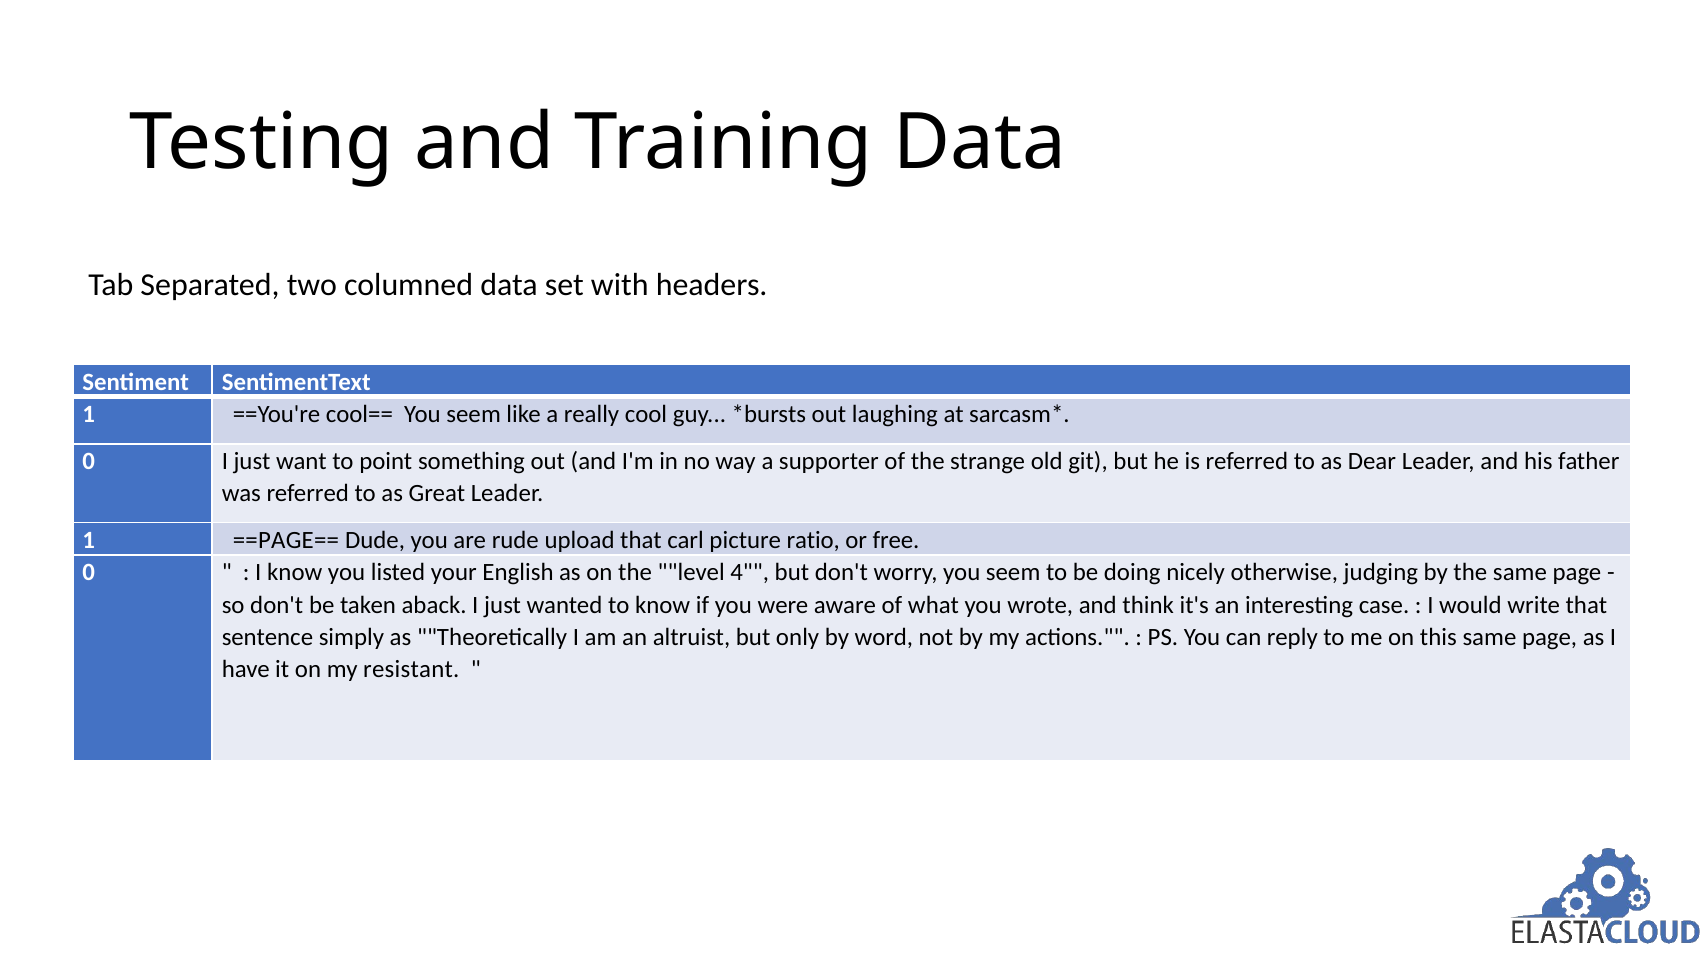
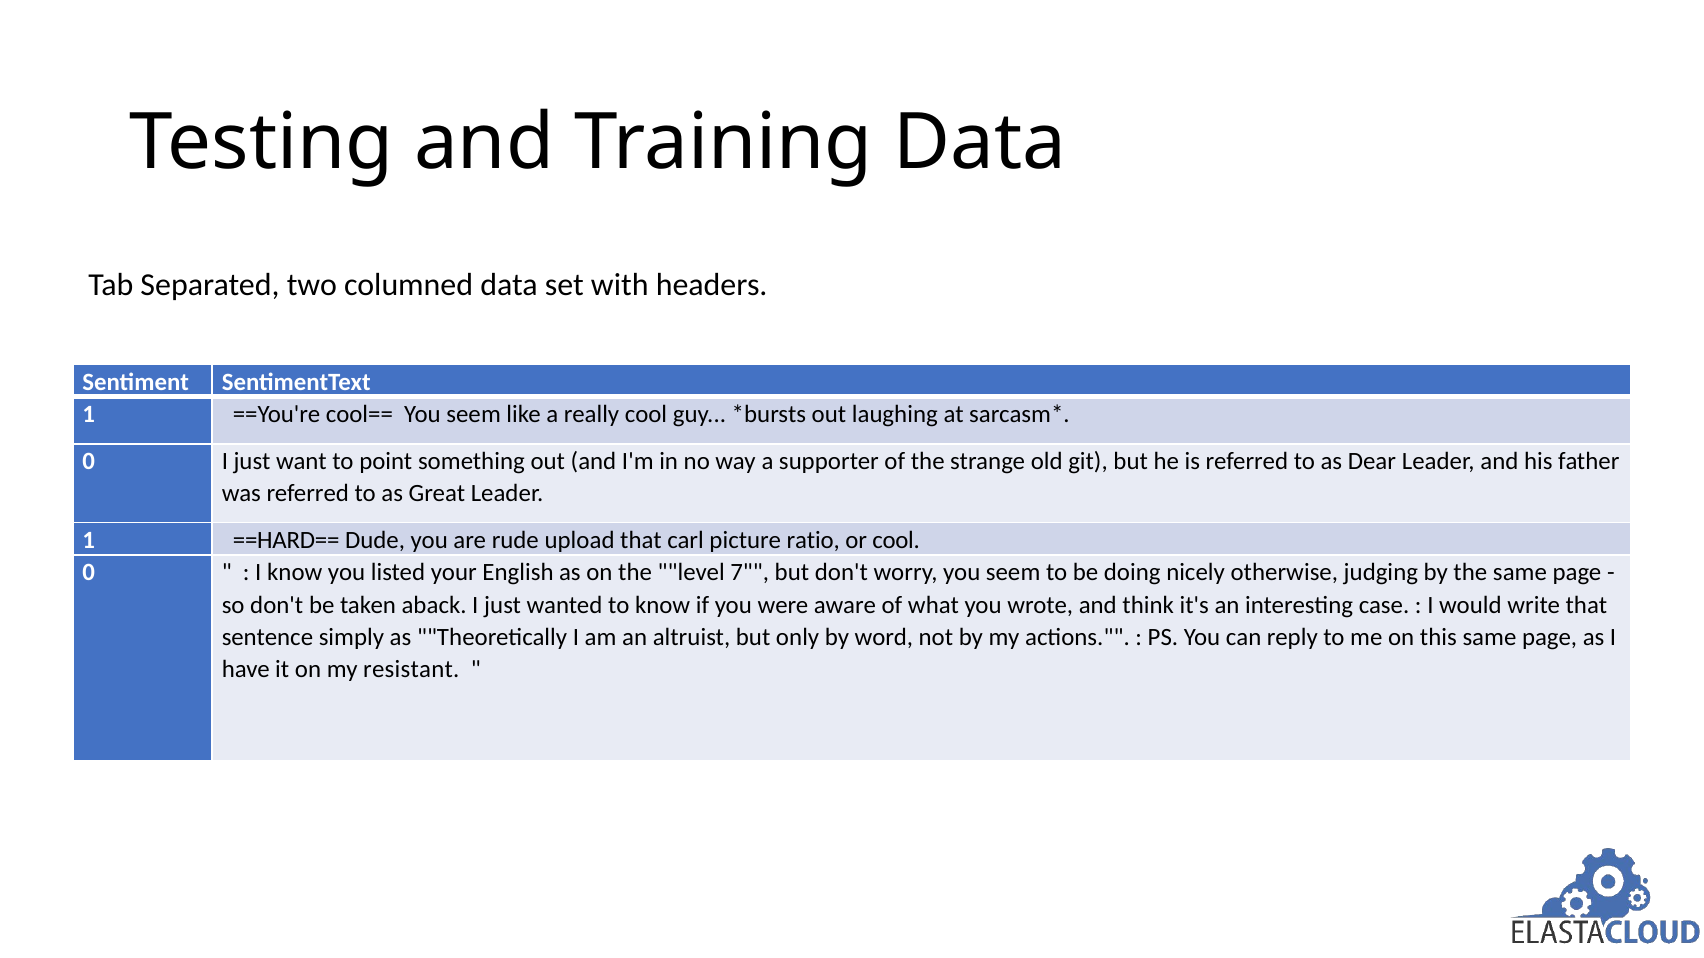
==PAGE==: ==PAGE== -> ==HARD==
or free: free -> cool
4: 4 -> 7
